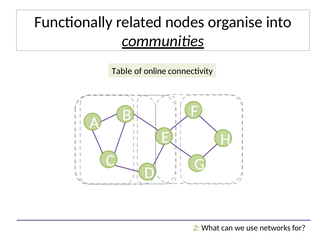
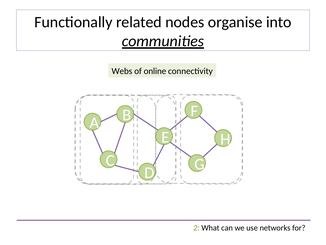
Table: Table -> Webs
